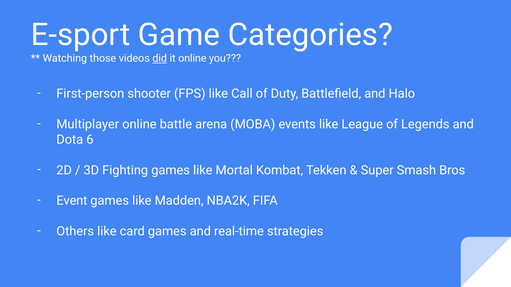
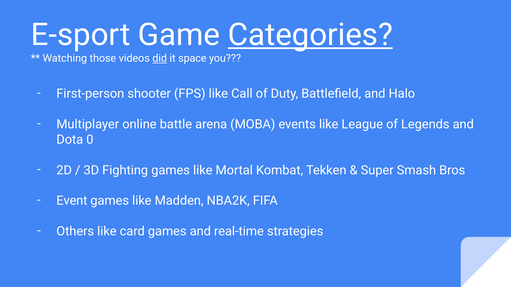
Categories underline: none -> present
it online: online -> space
6: 6 -> 0
